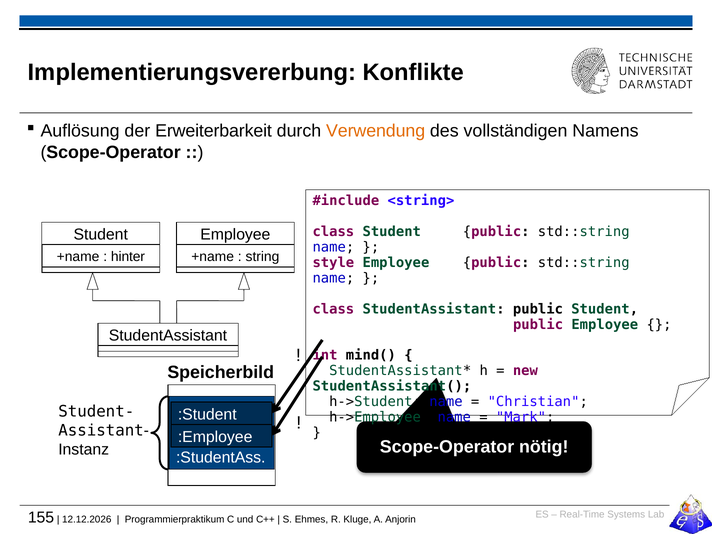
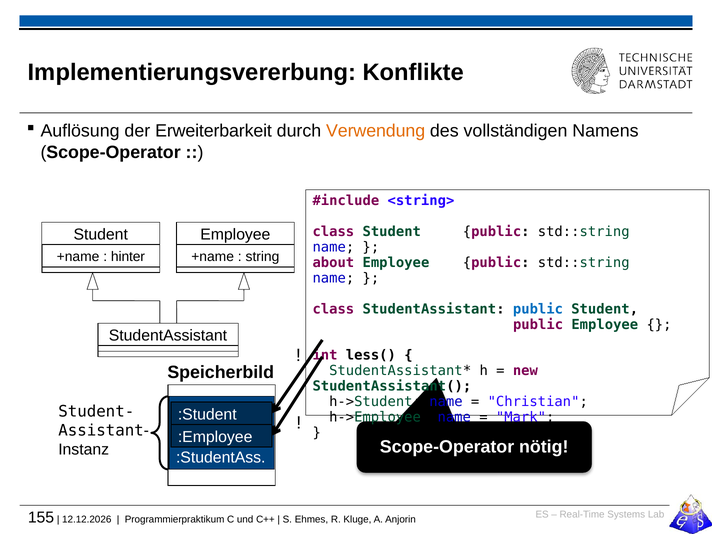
style: style -> about
public at (538, 309) colour: black -> blue
mind(: mind( -> less(
